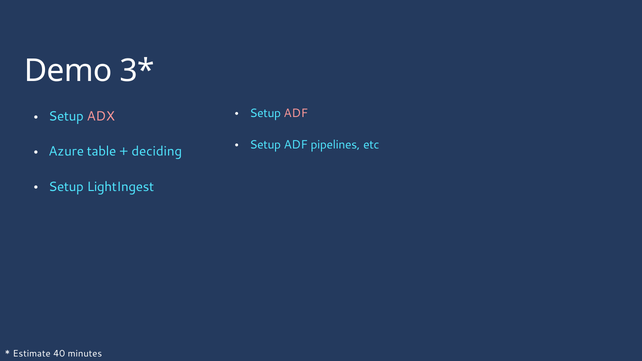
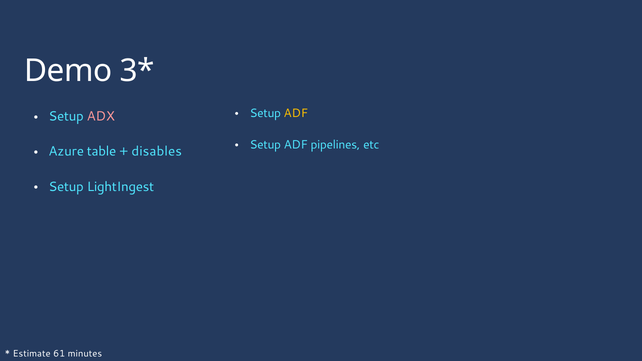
ADF at (296, 113) colour: pink -> yellow
deciding: deciding -> disables
40: 40 -> 61
